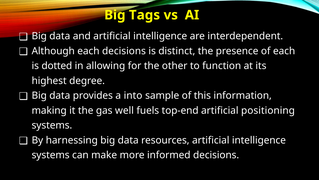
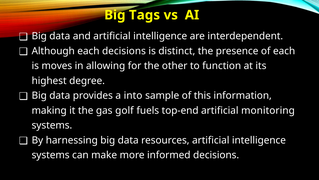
dotted: dotted -> moves
well: well -> golf
positioning: positioning -> monitoring
